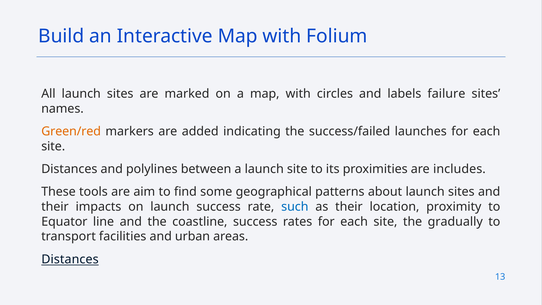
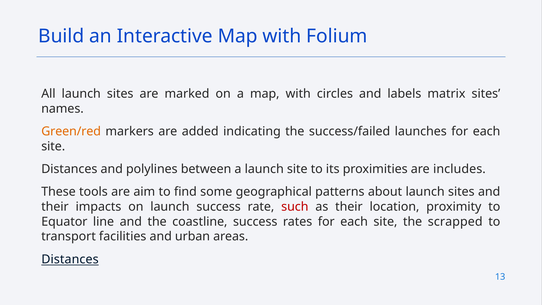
failure: failure -> matrix
such colour: blue -> red
gradually: gradually -> scrapped
